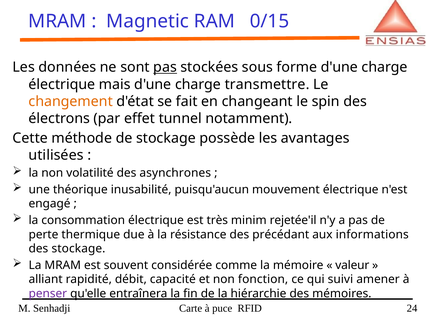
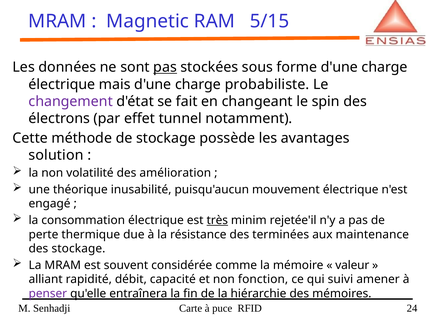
0/15: 0/15 -> 5/15
transmettre: transmettre -> probabiliste
changement colour: orange -> purple
utilisées: utilisées -> solution
asynchrones: asynchrones -> amélioration
très underline: none -> present
précédant: précédant -> terminées
informations: informations -> maintenance
